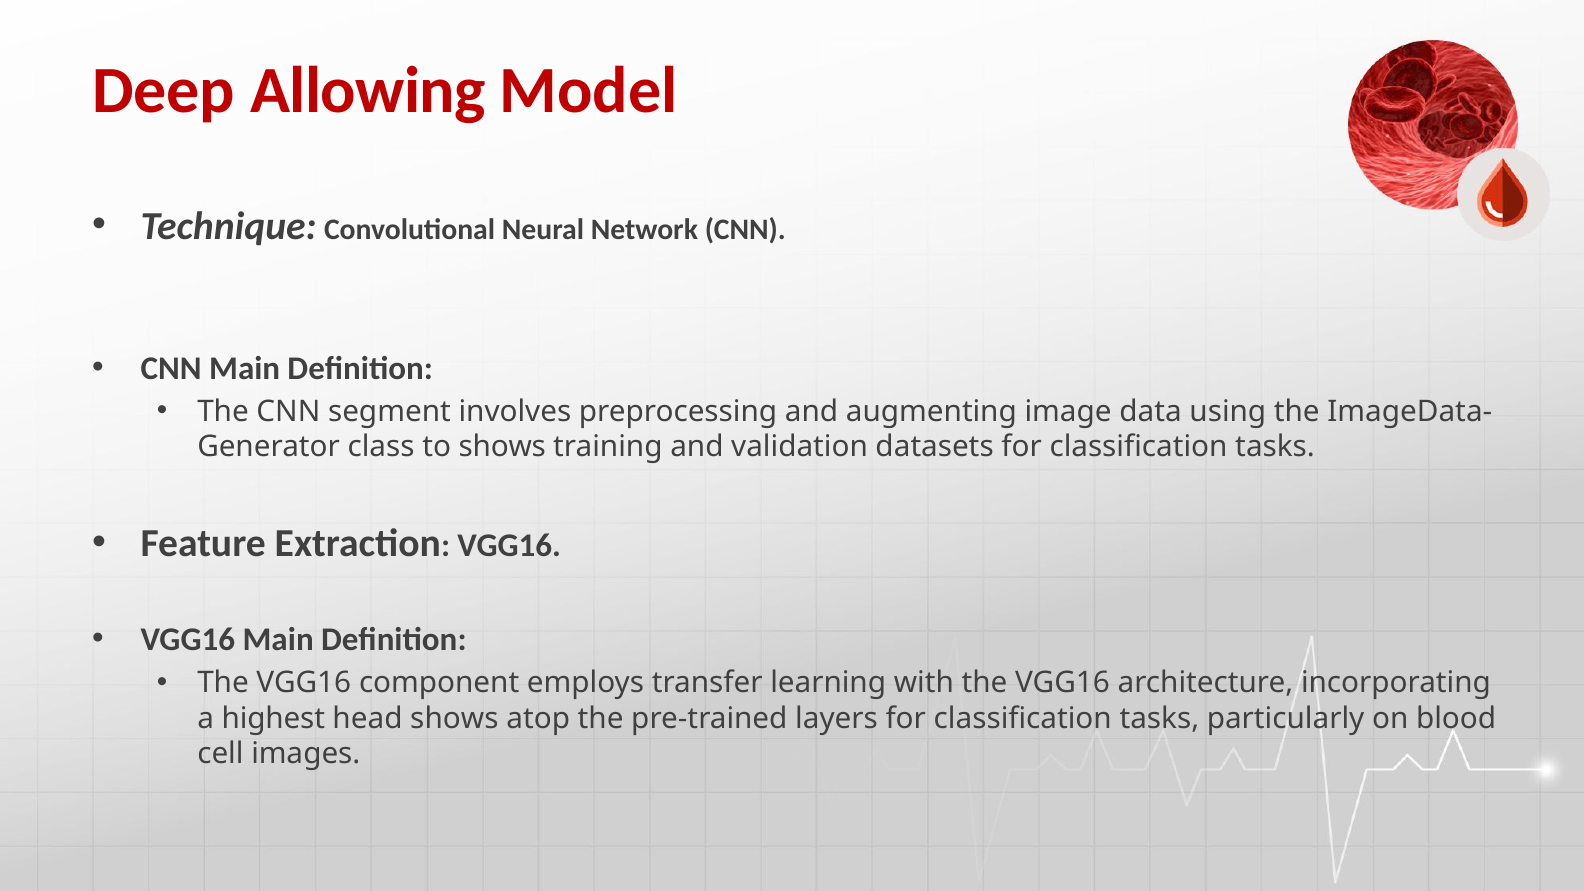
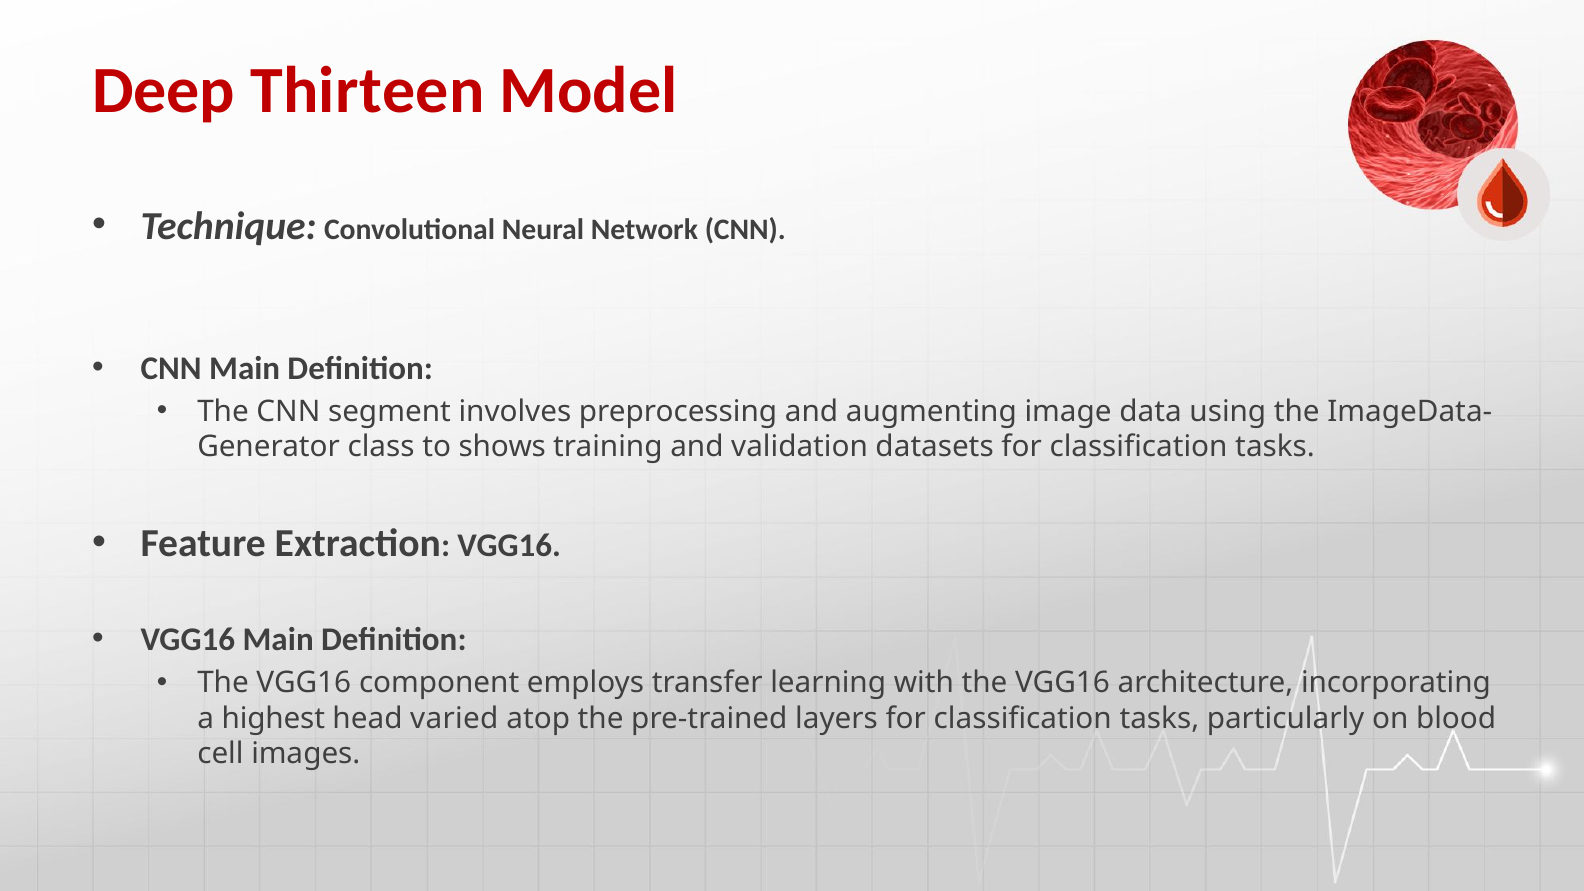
Allowing: Allowing -> Thirteen
head shows: shows -> varied
